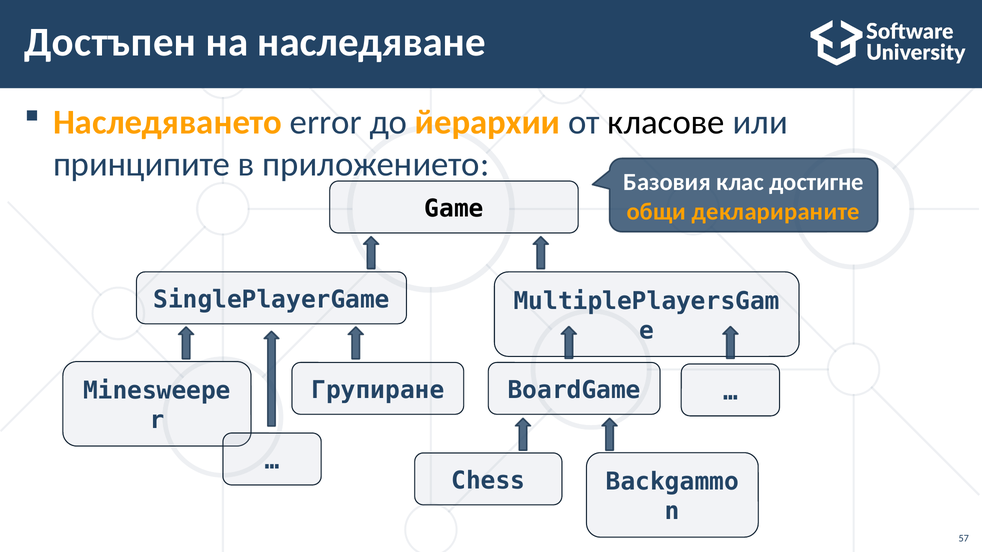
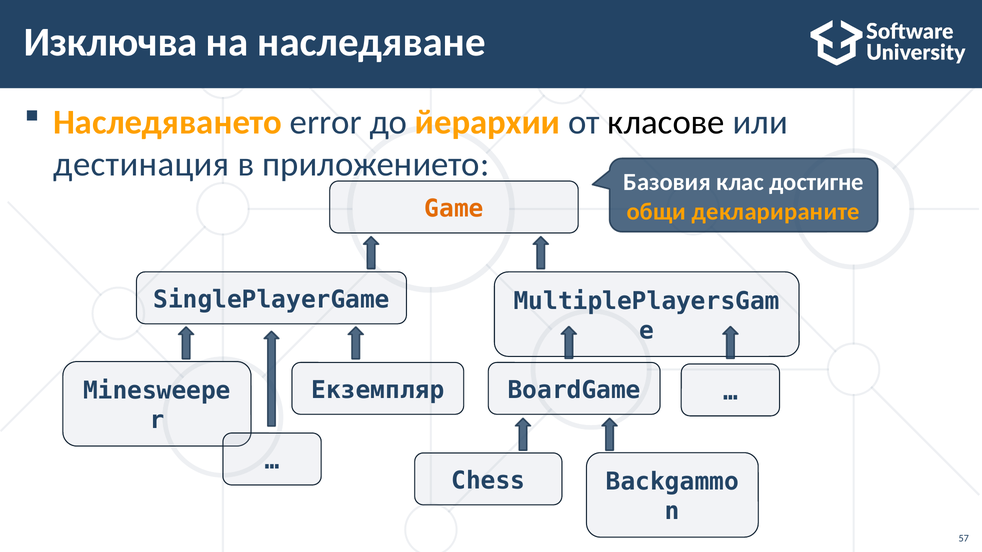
Достъпен: Достъпен -> Изключва
принципите: принципите -> дестинация
Game colour: black -> orange
Групиране: Групиране -> Екземпляр
